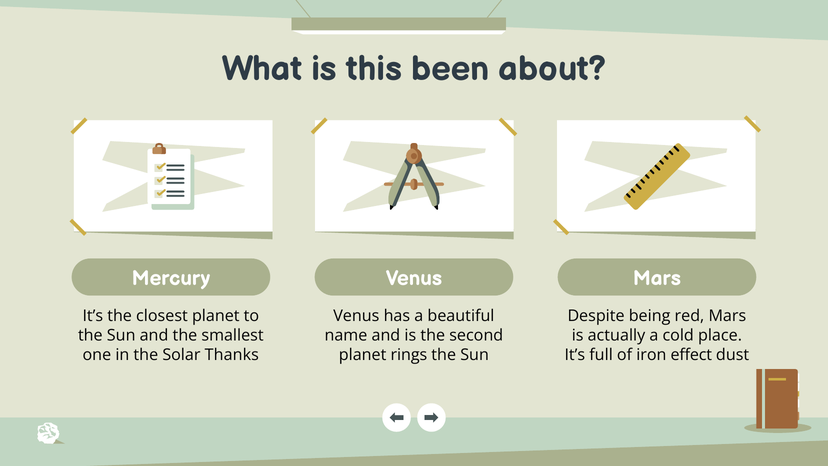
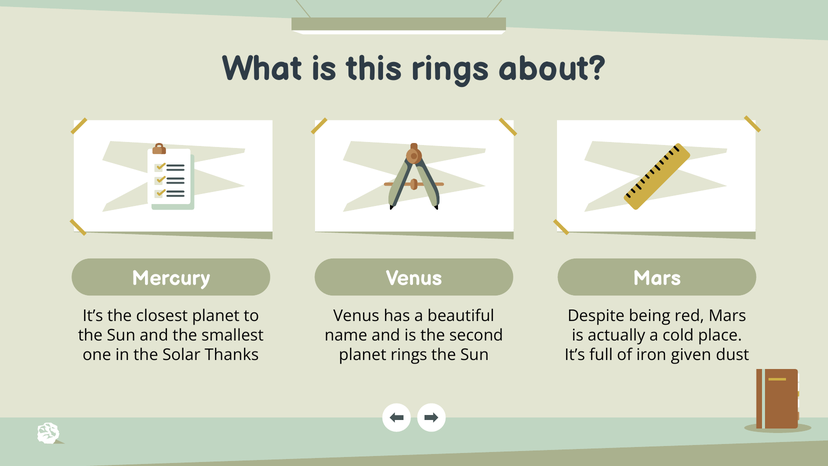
this been: been -> rings
effect: effect -> given
